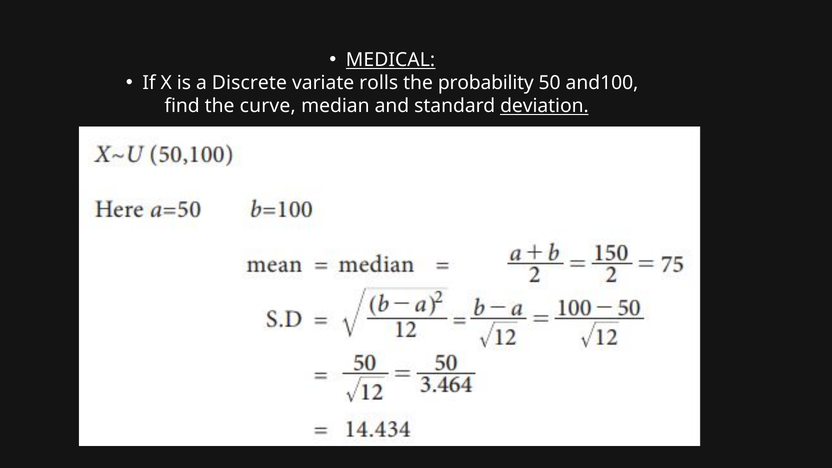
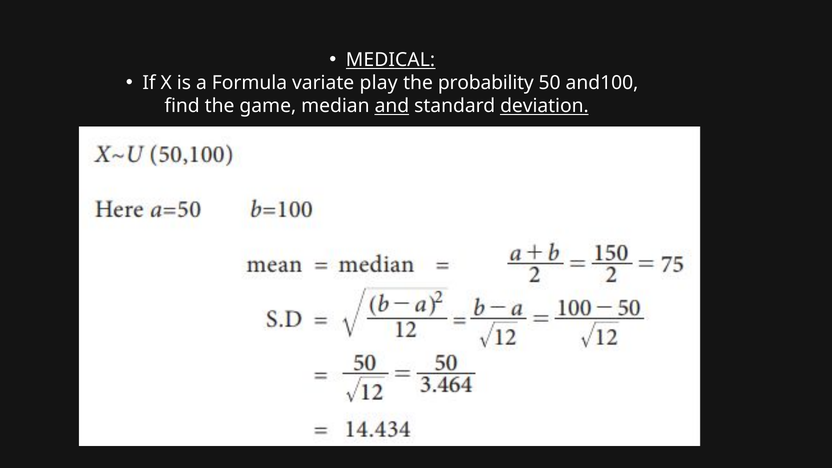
Discrete: Discrete -> Formula
rolls: rolls -> play
curve: curve -> game
and underline: none -> present
